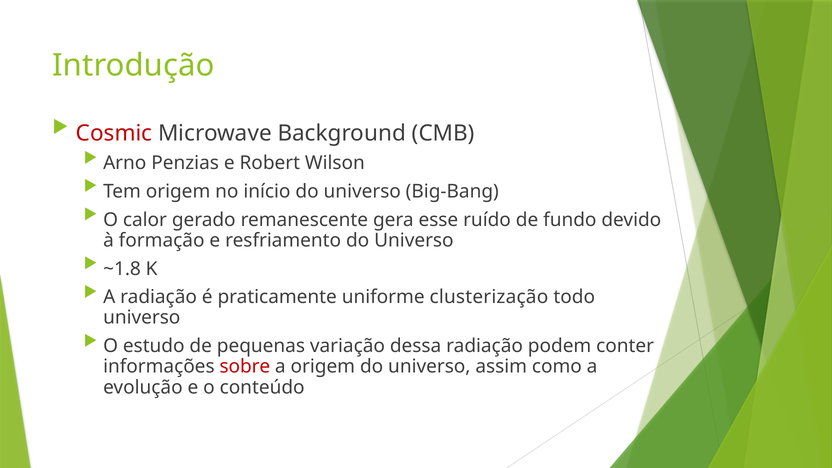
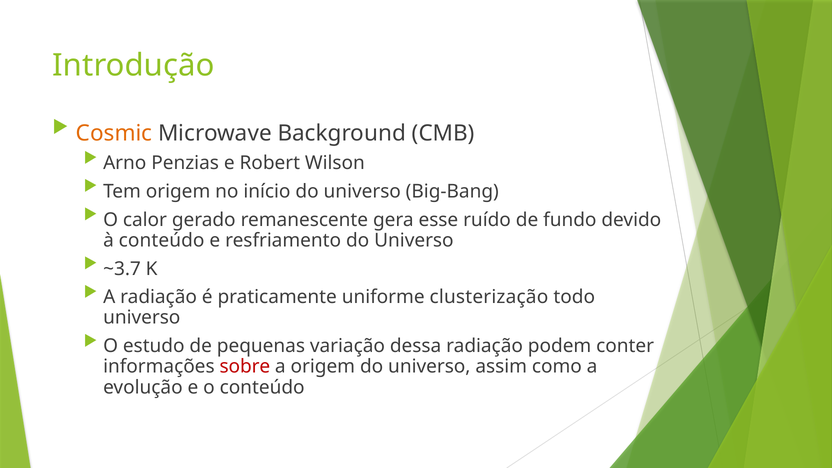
Cosmic colour: red -> orange
à formação: formação -> conteúdo
~1.8: ~1.8 -> ~3.7
